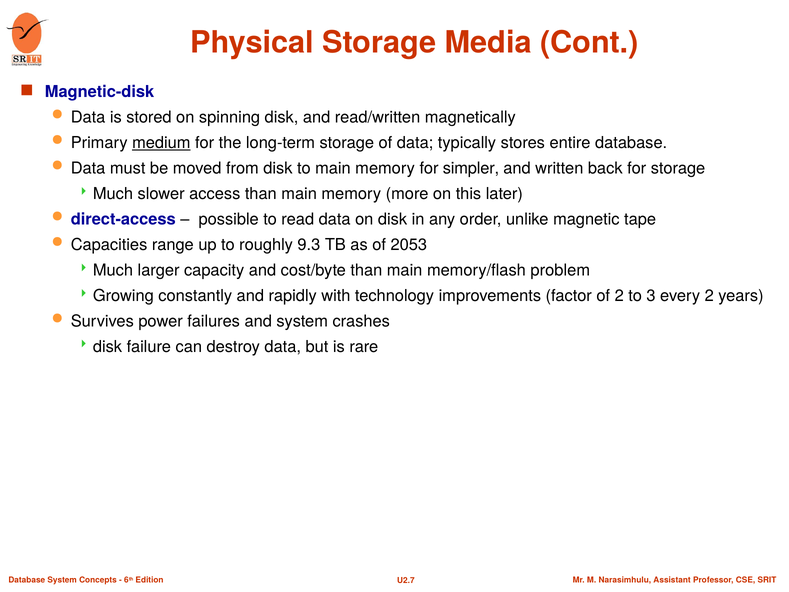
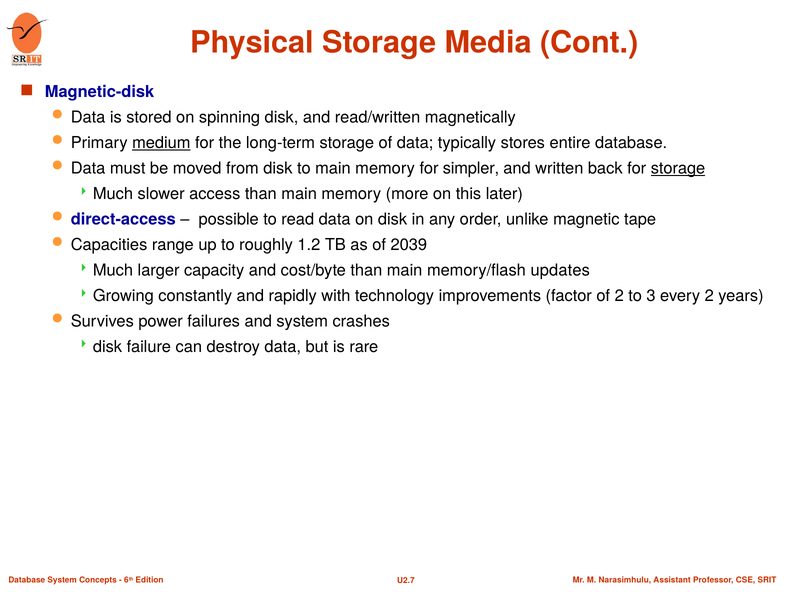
storage at (678, 168) underline: none -> present
9.3: 9.3 -> 1.2
2053: 2053 -> 2039
problem: problem -> updates
